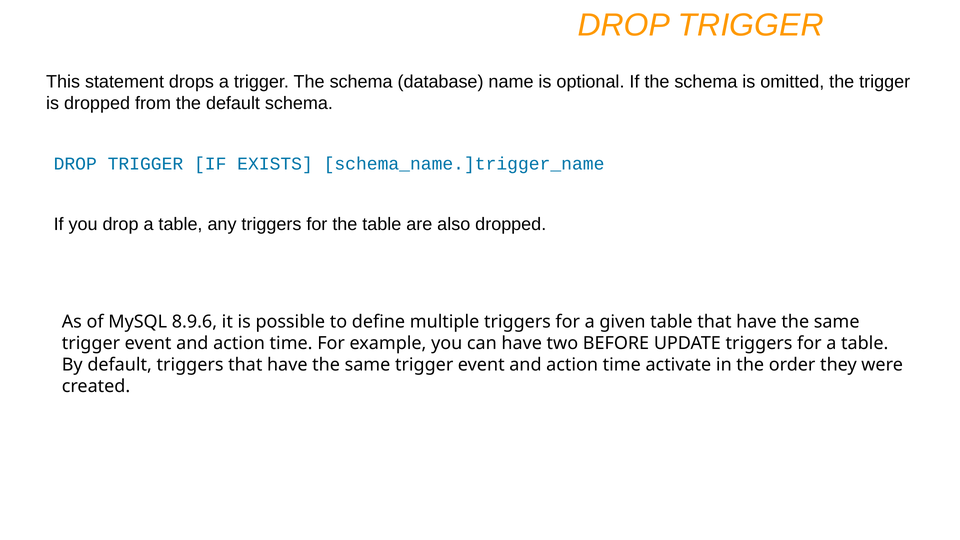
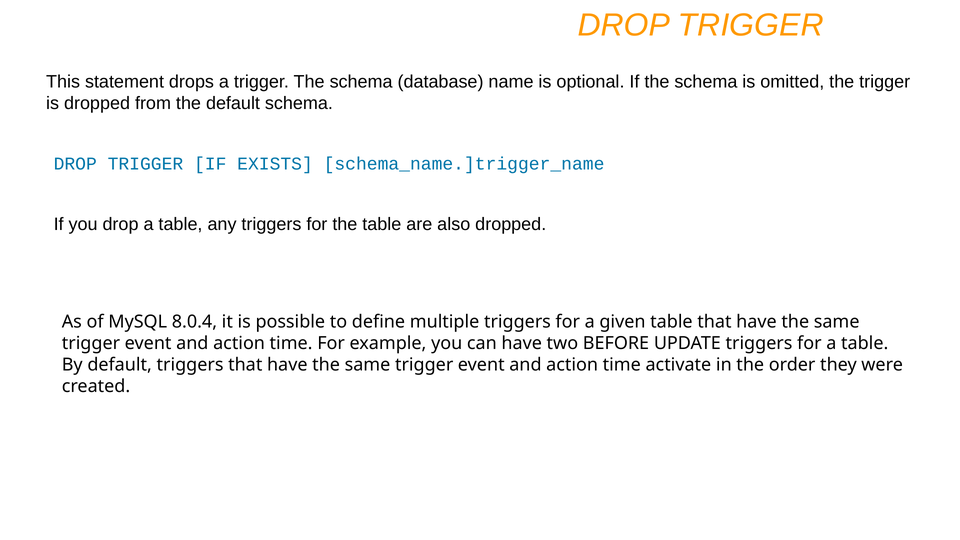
8.9.6: 8.9.6 -> 8.0.4
